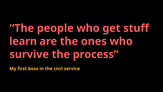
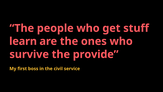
process: process -> provide
